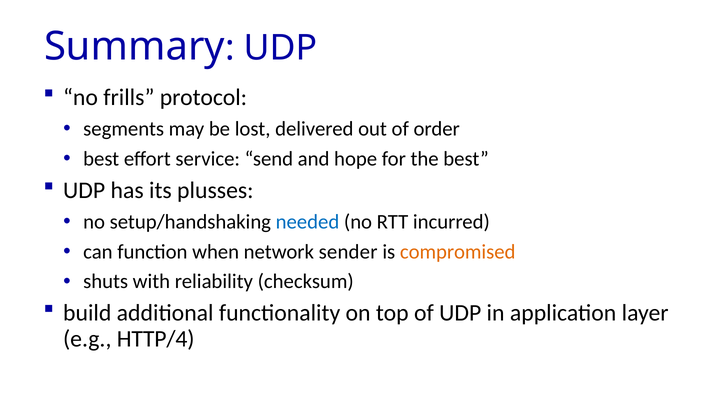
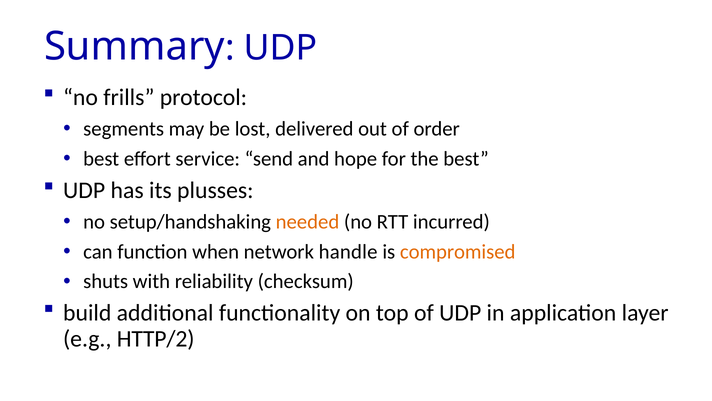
needed colour: blue -> orange
sender: sender -> handle
HTTP/4: HTTP/4 -> HTTP/2
